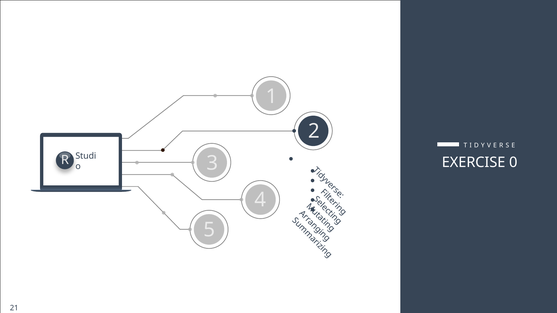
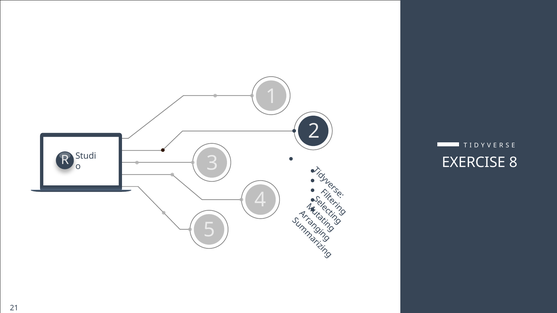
0: 0 -> 8
